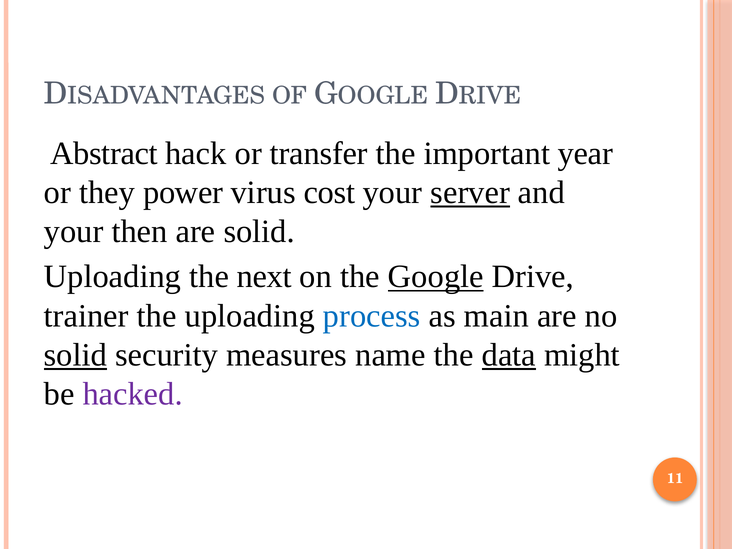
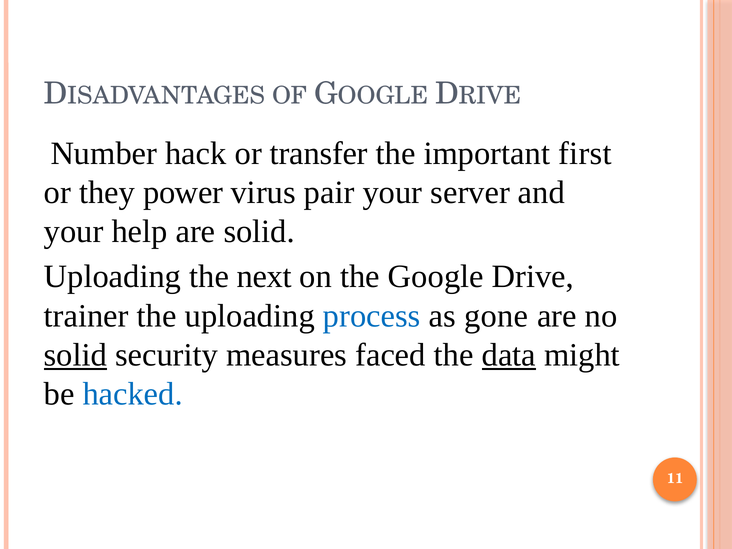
Abstract: Abstract -> Number
year: year -> first
cost: cost -> pair
server underline: present -> none
then: then -> help
Google underline: present -> none
main: main -> gone
name: name -> faced
hacked colour: purple -> blue
